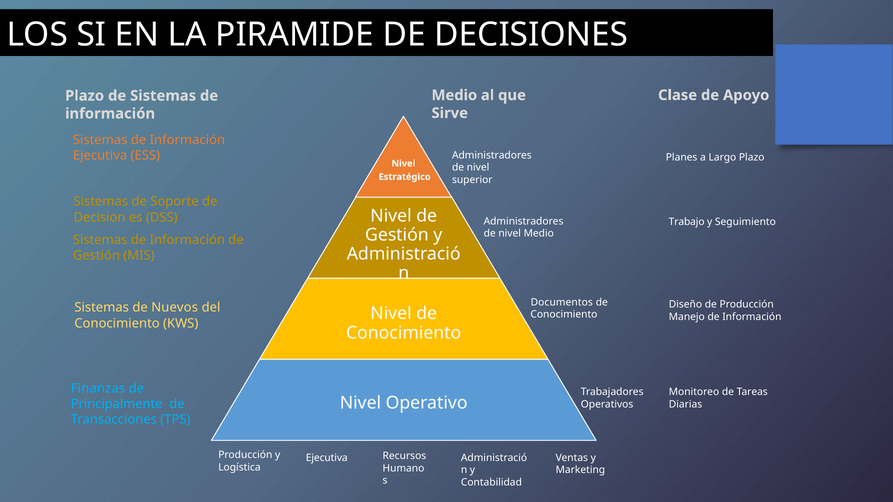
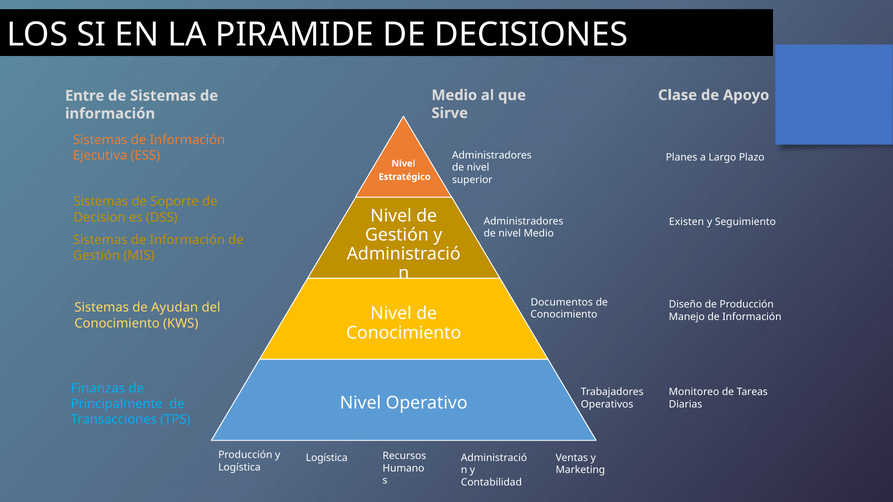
Plazo at (85, 96): Plazo -> Entre
Trabajo: Trabajo -> Existen
Nuevos: Nuevos -> Ayudan
Ejecutiva at (327, 458): Ejecutiva -> Logística
